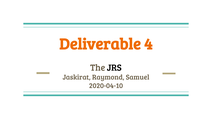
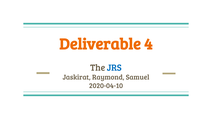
JRS colour: black -> blue
